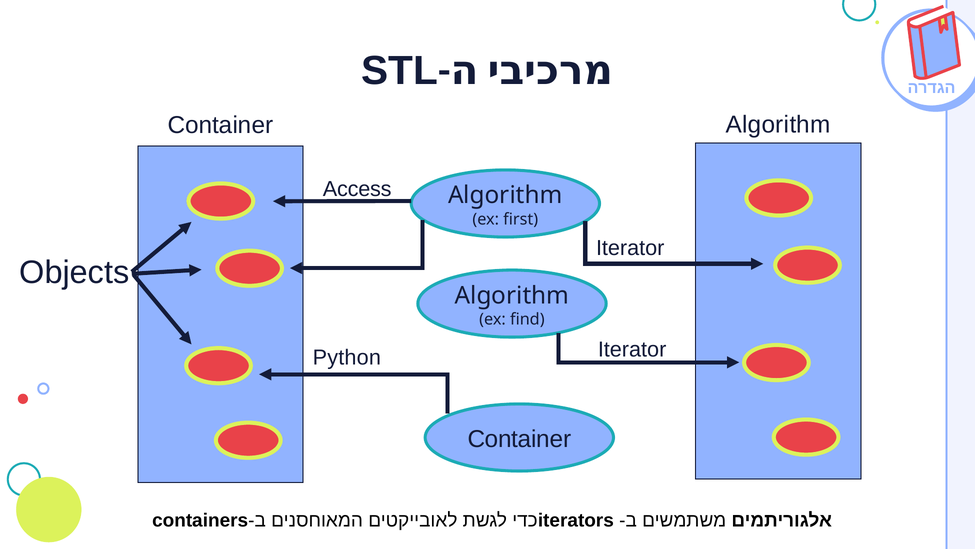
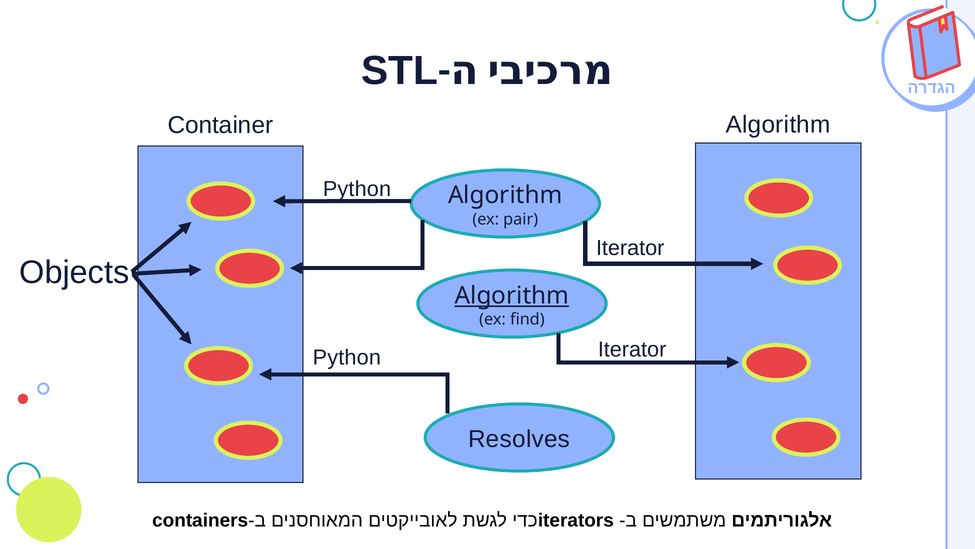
Access at (357, 189): Access -> Python
first: first -> pair
Algorithm at (512, 295) underline: none -> present
Container at (519, 439): Container -> Resolves
